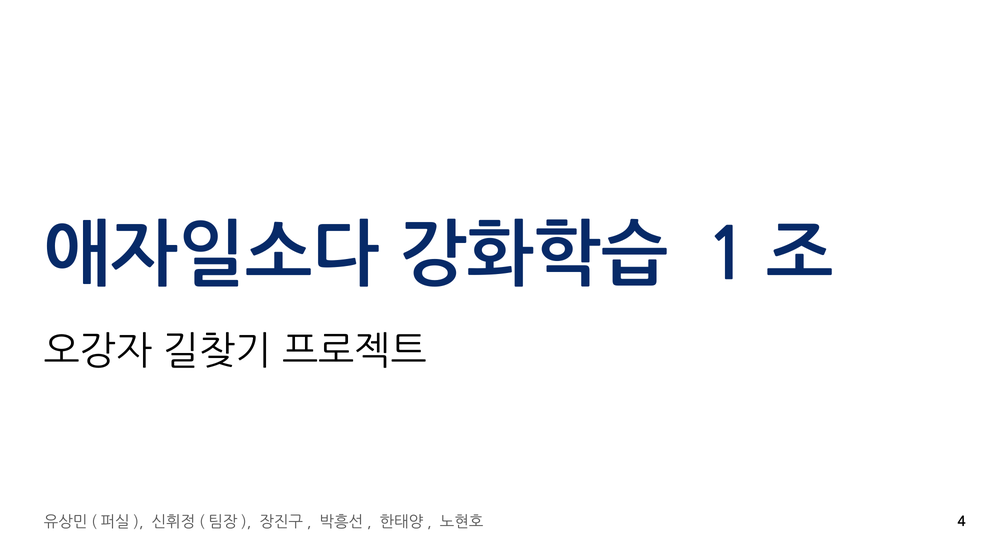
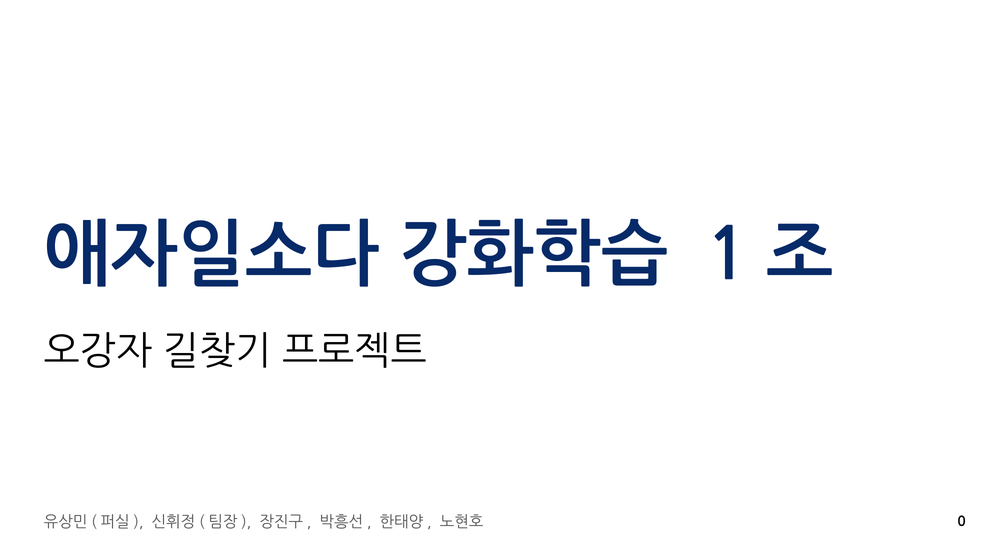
4: 4 -> 0
